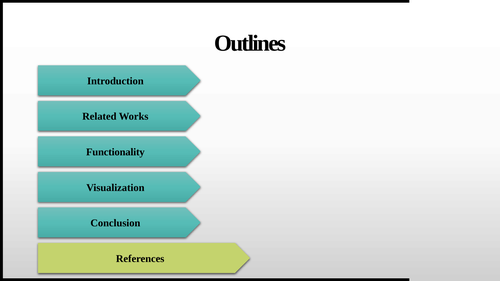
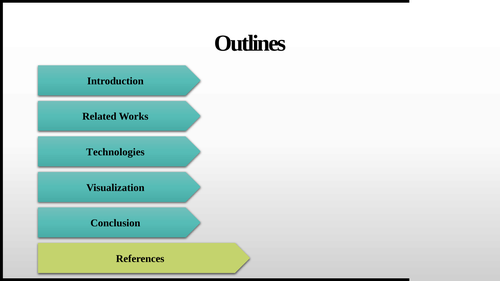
Functionality: Functionality -> Technologies
